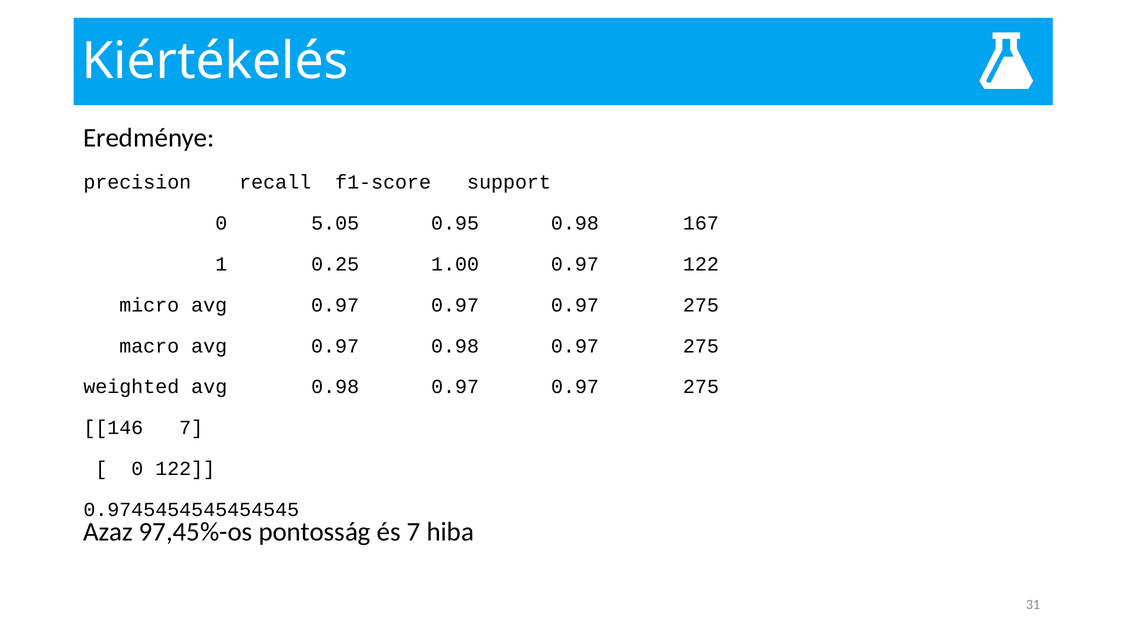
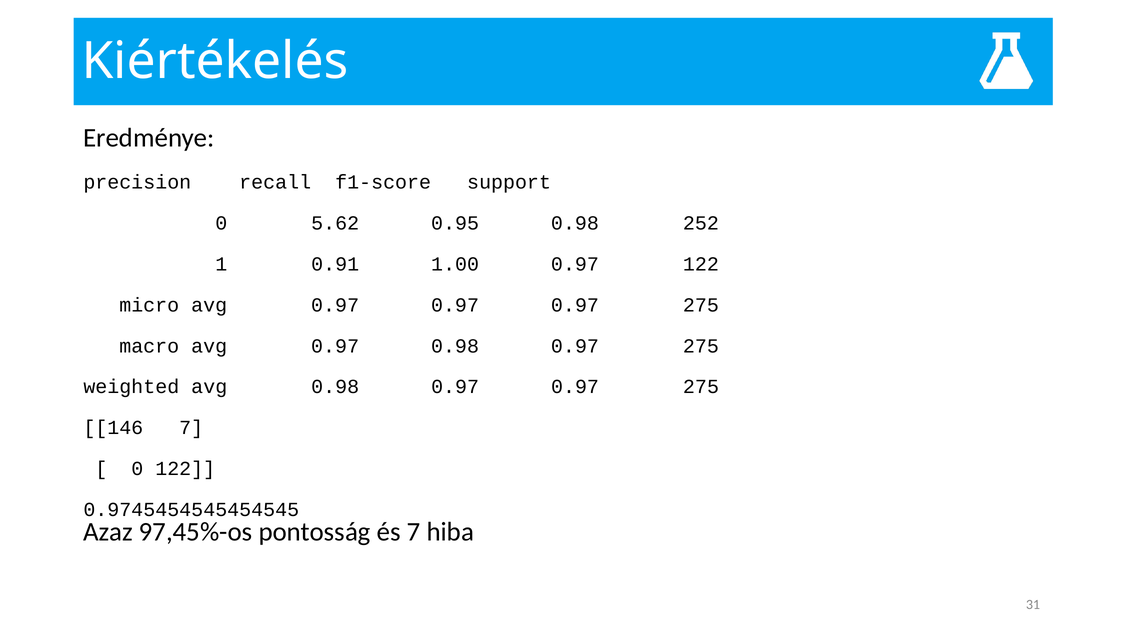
5.05: 5.05 -> 5.62
167: 167 -> 252
0.25: 0.25 -> 0.91
